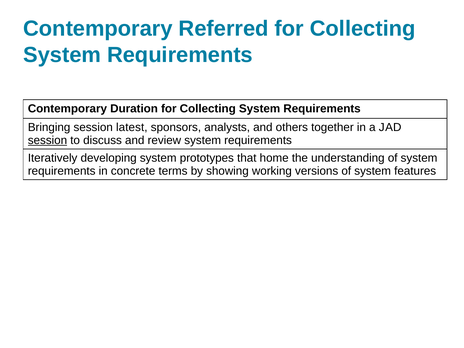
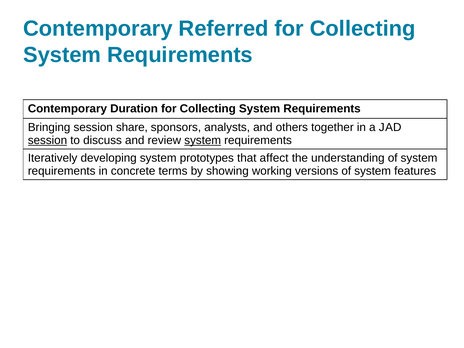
latest: latest -> share
system at (203, 140) underline: none -> present
home: home -> affect
